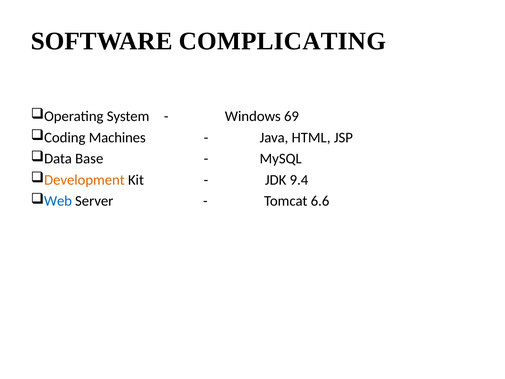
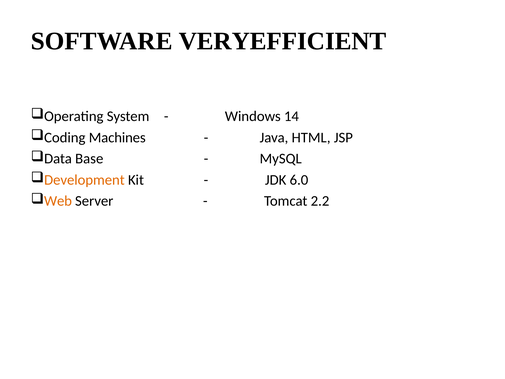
COMPLICATING: COMPLICATING -> VERYEFFICIENT
69: 69 -> 14
9.4: 9.4 -> 6.0
Web colour: blue -> orange
6.6: 6.6 -> 2.2
